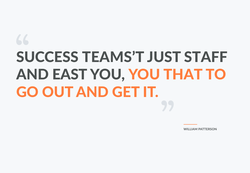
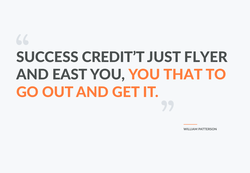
TEAMS’T: TEAMS’T -> CREDIT’T
STAFF: STAFF -> FLYER
